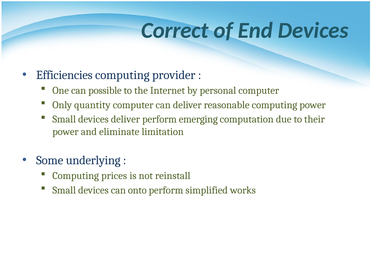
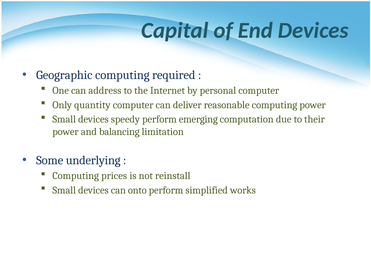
Correct: Correct -> Capital
Efficiencies: Efficiencies -> Geographic
provider: provider -> required
possible: possible -> address
devices deliver: deliver -> speedy
eliminate: eliminate -> balancing
